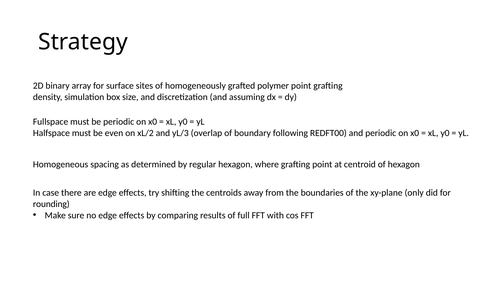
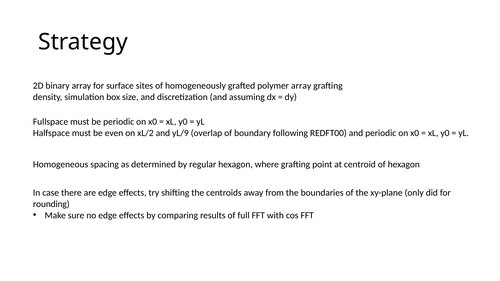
polymer point: point -> array
yL/3: yL/3 -> yL/9
